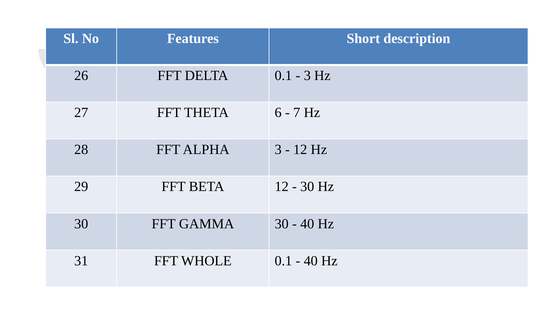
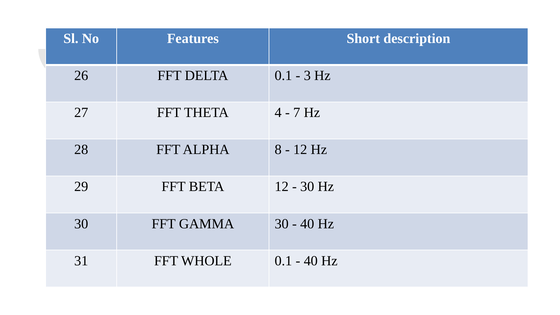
6: 6 -> 4
ALPHA 3: 3 -> 8
